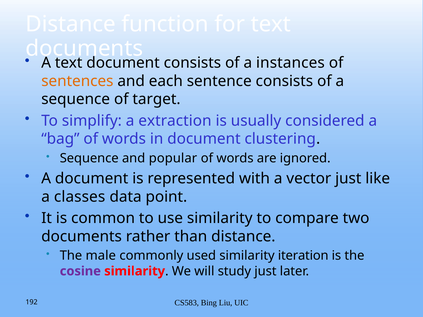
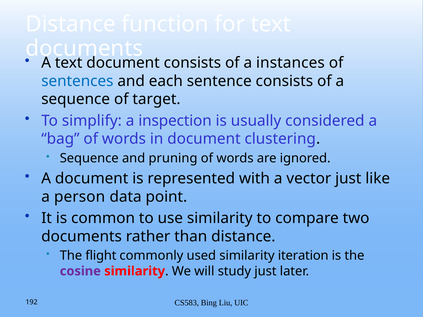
sentences colour: orange -> blue
extraction: extraction -> inspection
popular: popular -> pruning
classes: classes -> person
male: male -> flight
